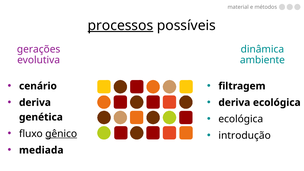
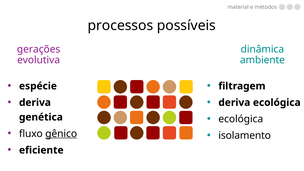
processos underline: present -> none
cenário: cenário -> espécie
introdução: introdução -> isolamento
mediada: mediada -> eficiente
